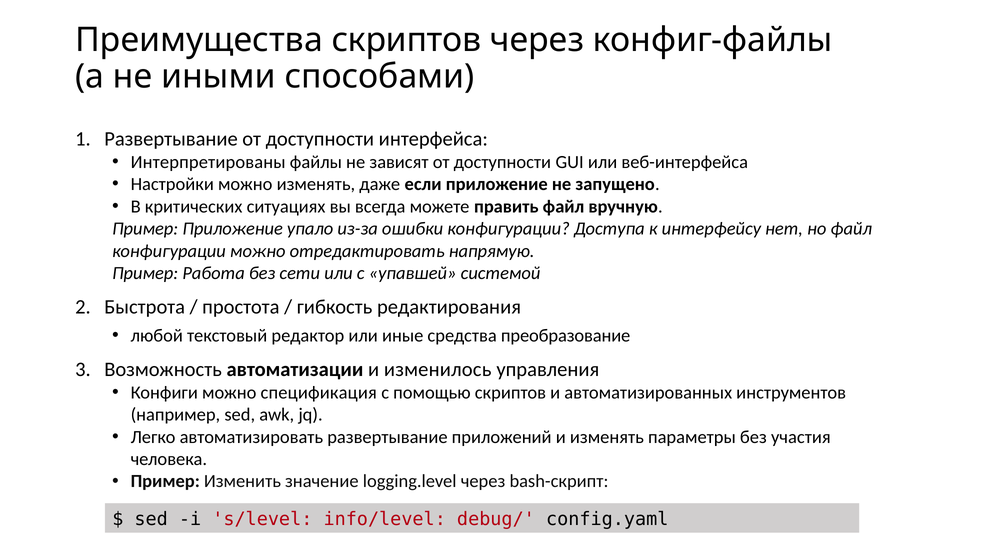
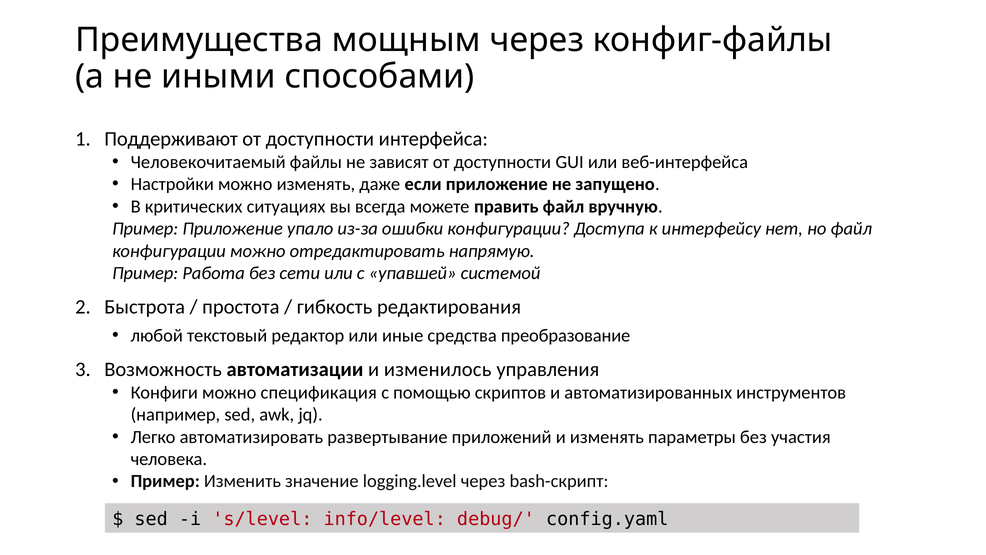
Преимущества скриптов: скриптов -> мощным
Развертывание at (171, 139): Развертывание -> Поддерживают
Интерпретированы: Интерпретированы -> Человекочитаемый
